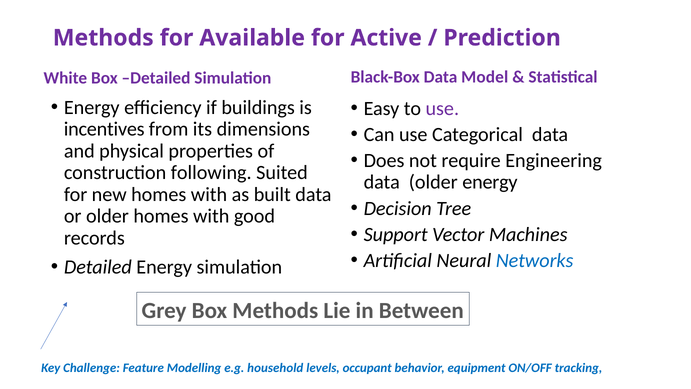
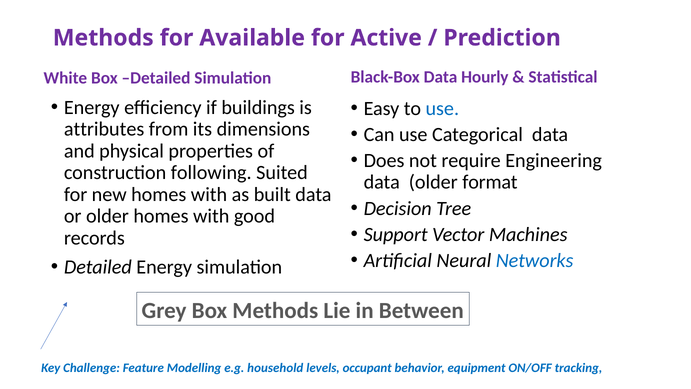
Model: Model -> Hourly
use at (442, 108) colour: purple -> blue
incentives: incentives -> attributes
older energy: energy -> format
